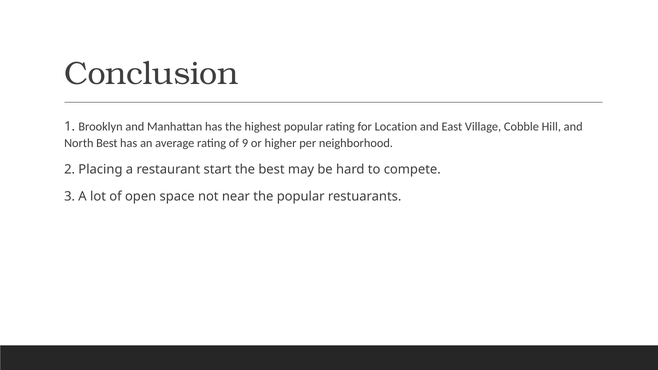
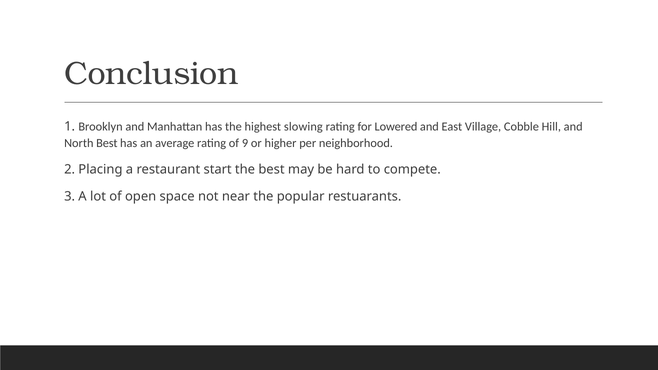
highest popular: popular -> slowing
Location: Location -> Lowered
